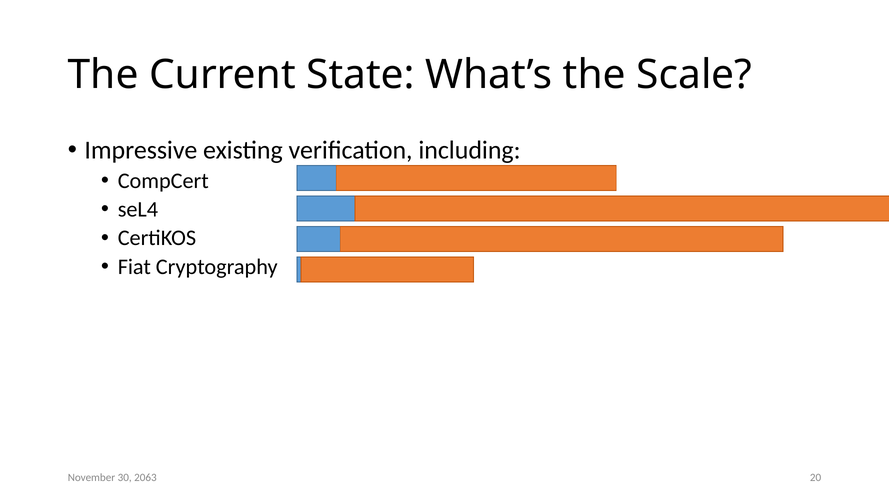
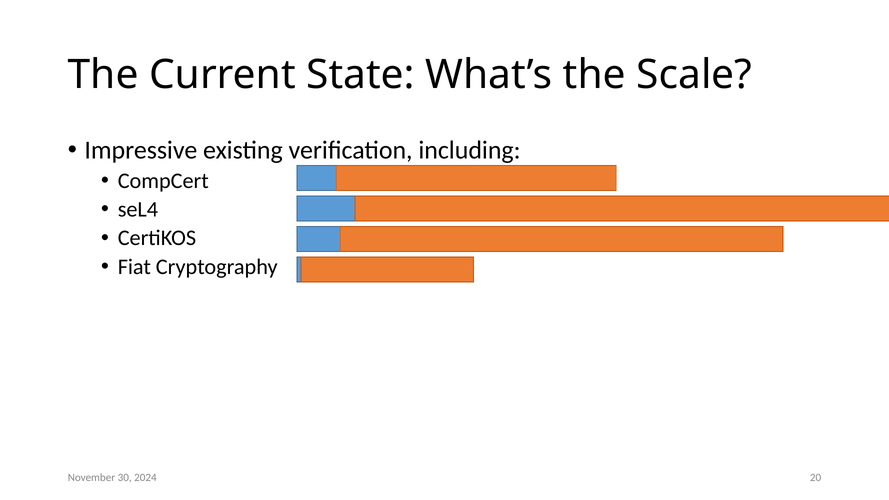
2063: 2063 -> 2024
